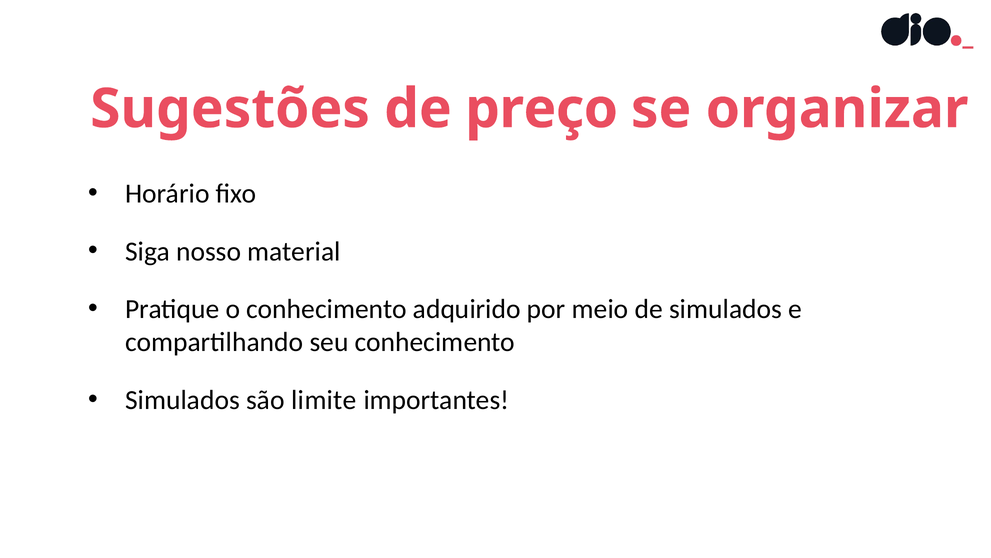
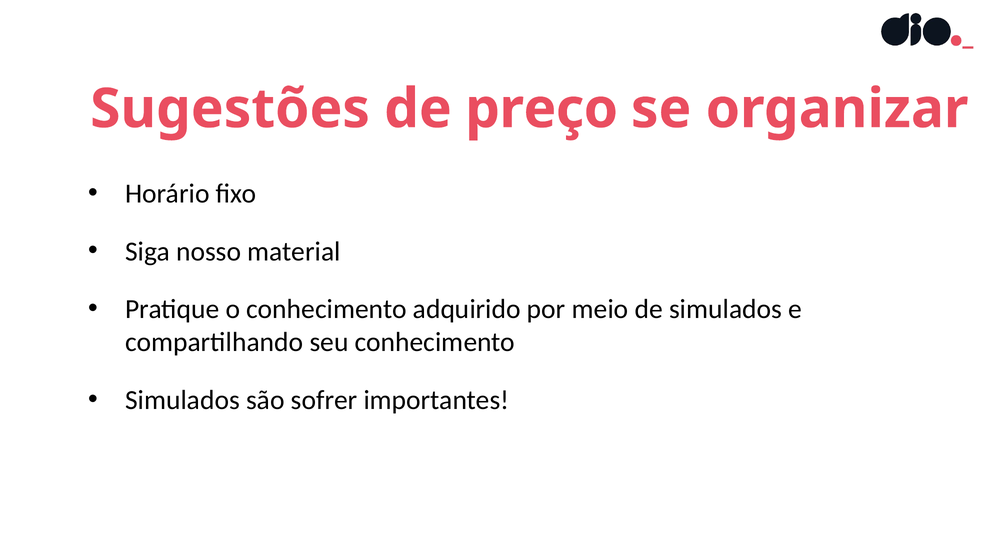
limite: limite -> sofrer
